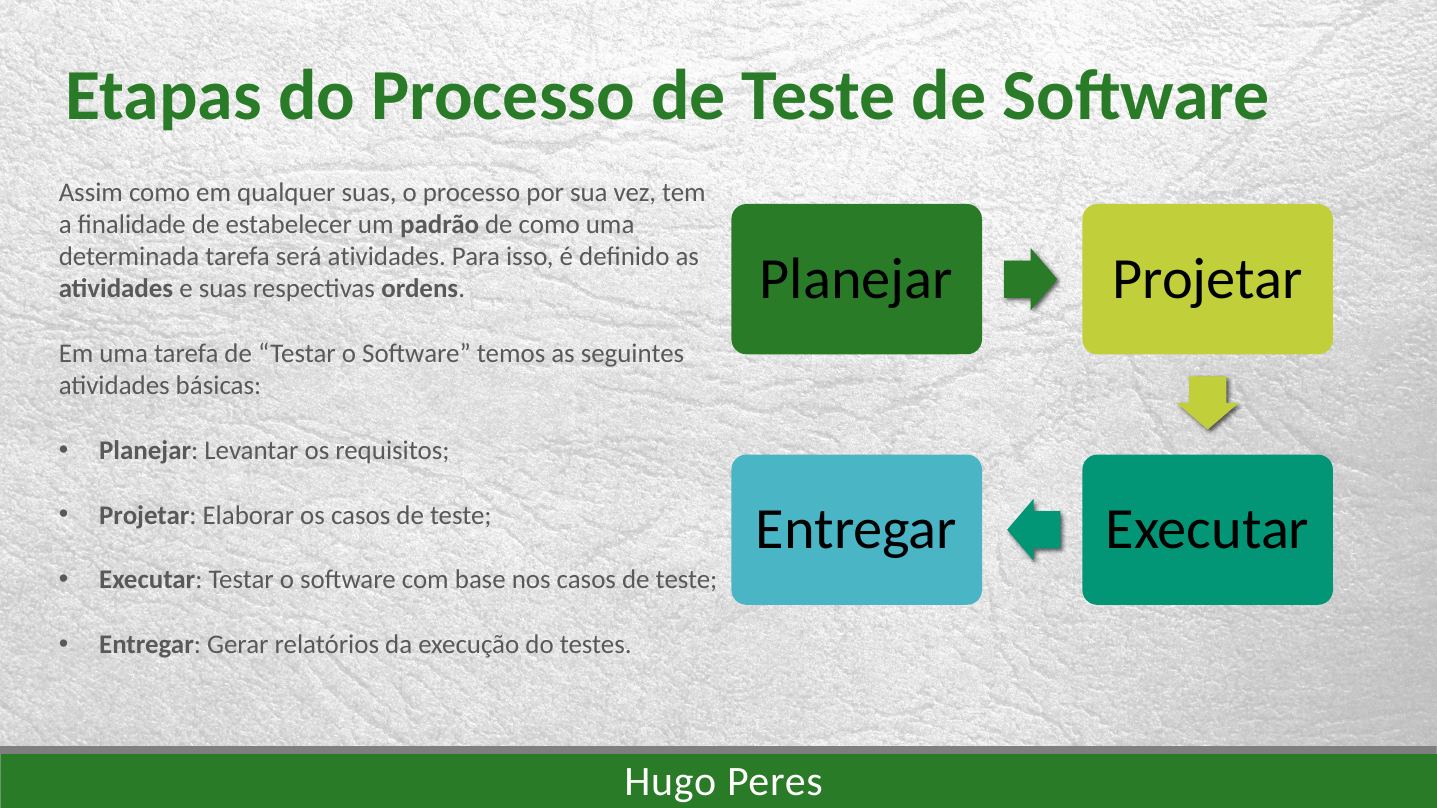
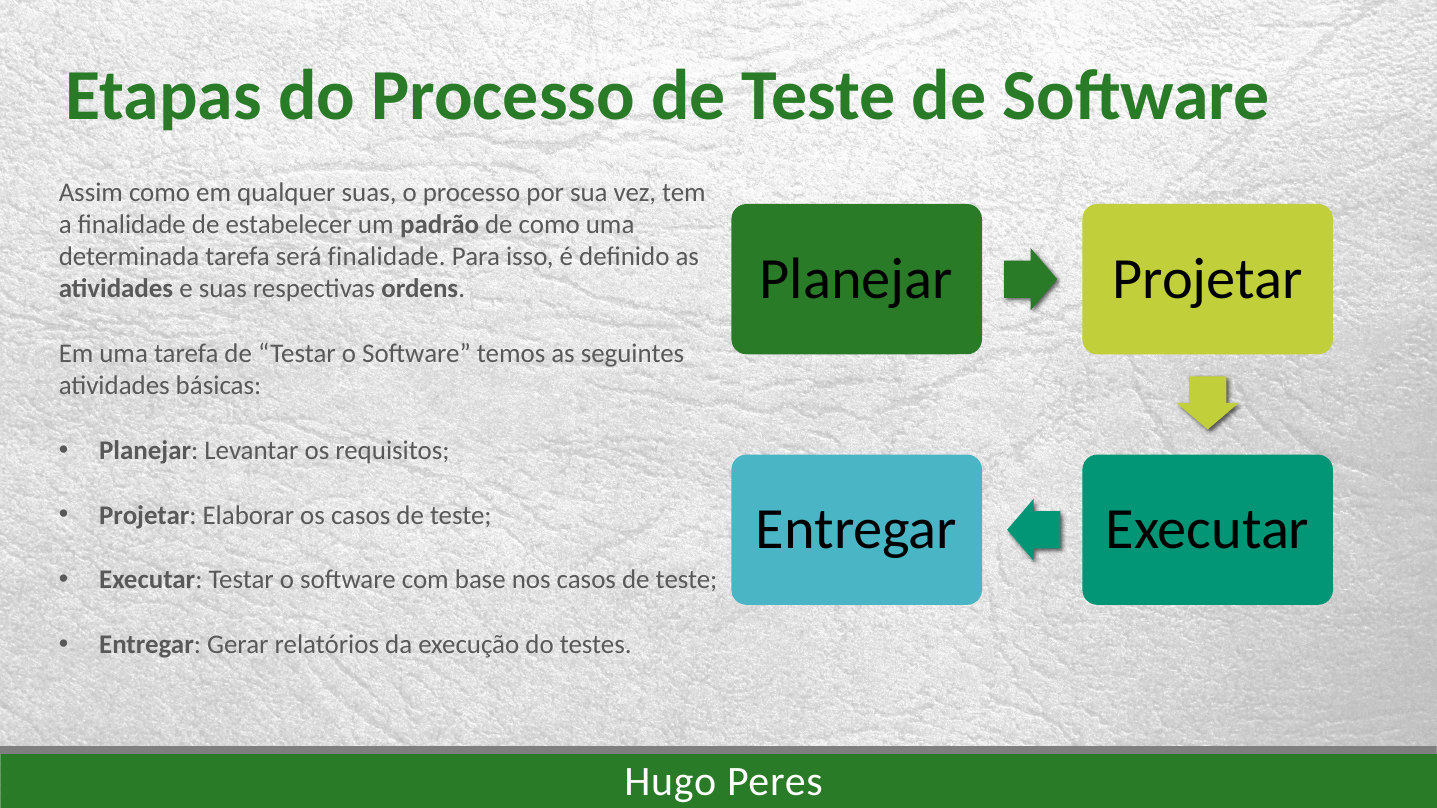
será atividades: atividades -> finalidade
